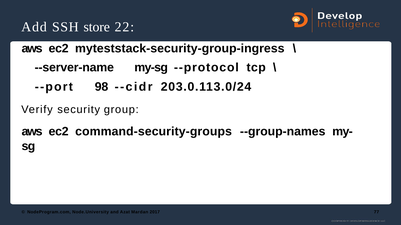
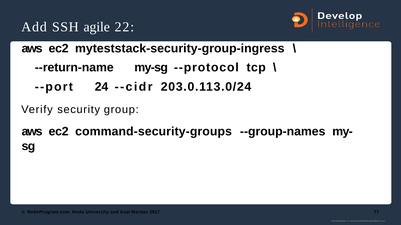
store: store -> agile
--server-name: --server-name -> --return-name
98: 98 -> 24
